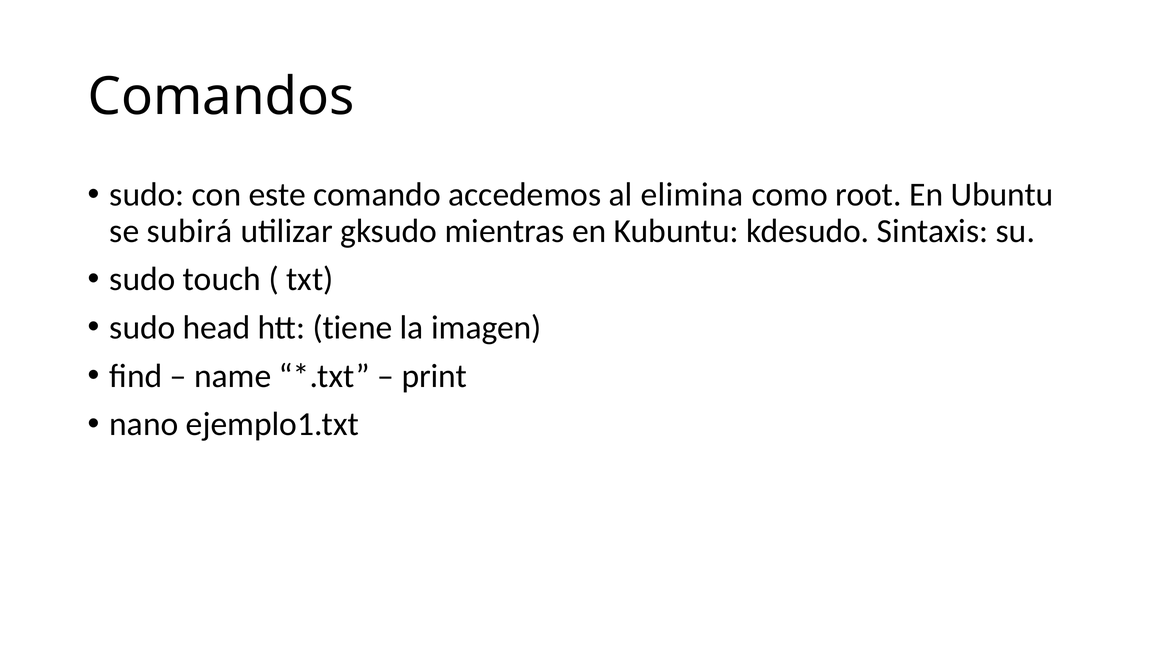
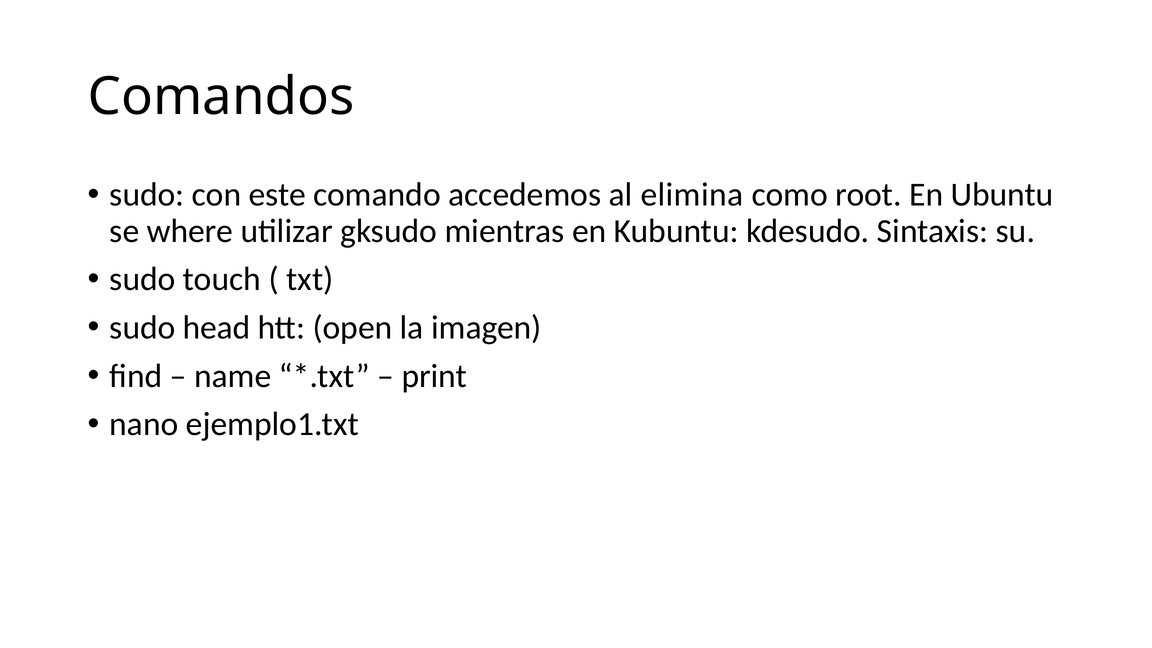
subirá: subirá -> where
tiene: tiene -> open
